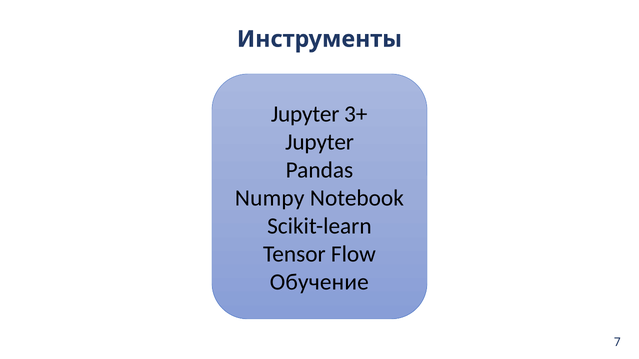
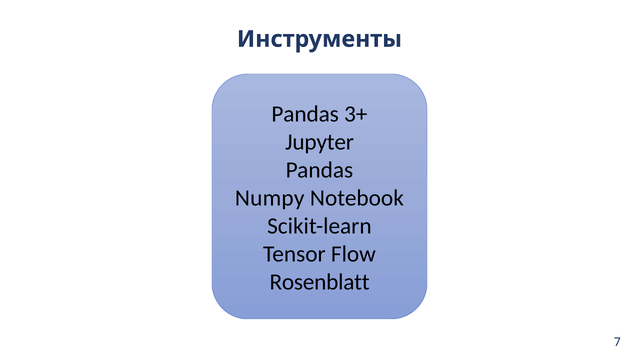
Jupyter at (305, 114): Jupyter -> Pandas
Обучение: Обучение -> Rosenblatt
